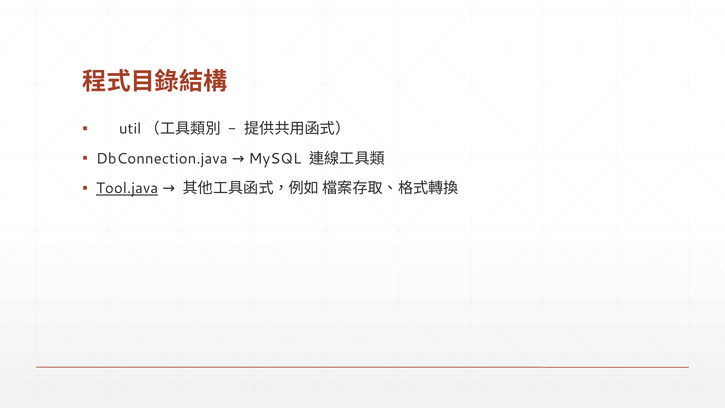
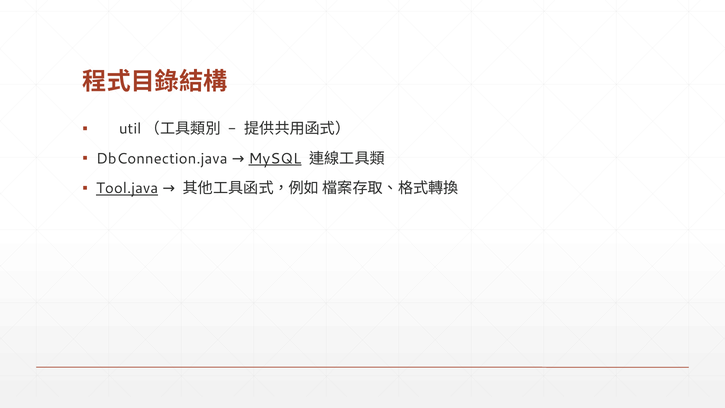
MySQL underline: none -> present
